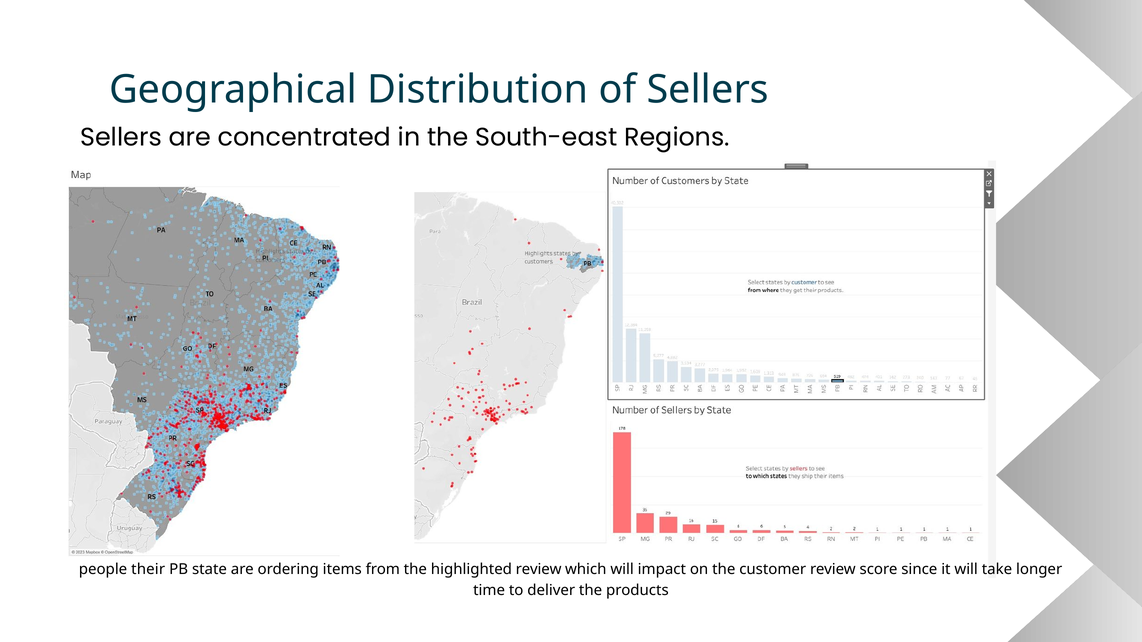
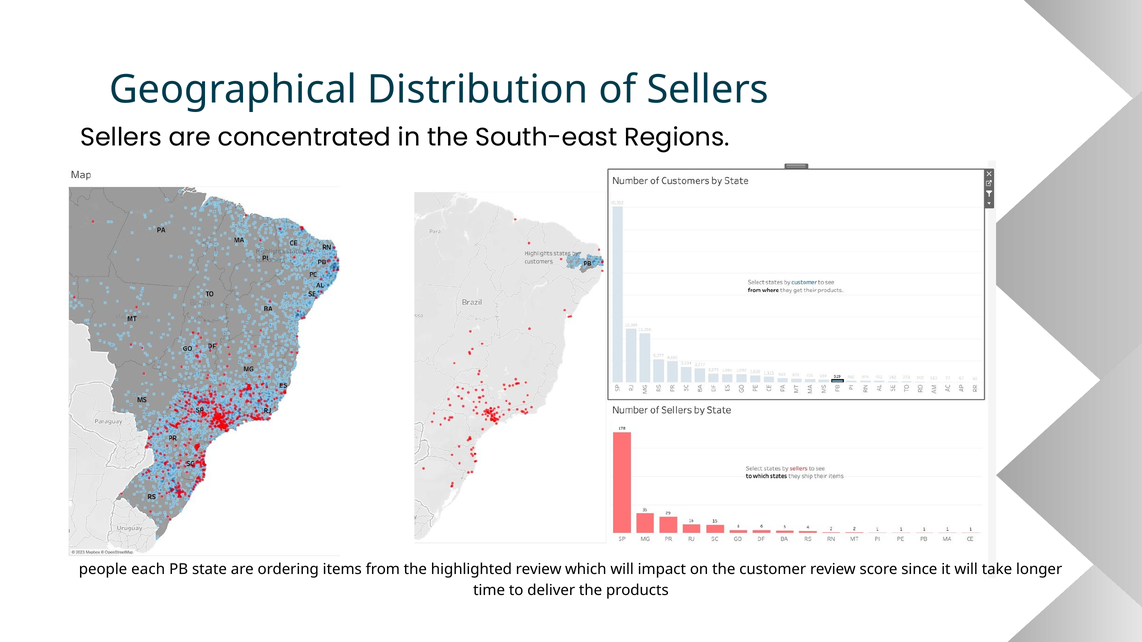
their: their -> each
